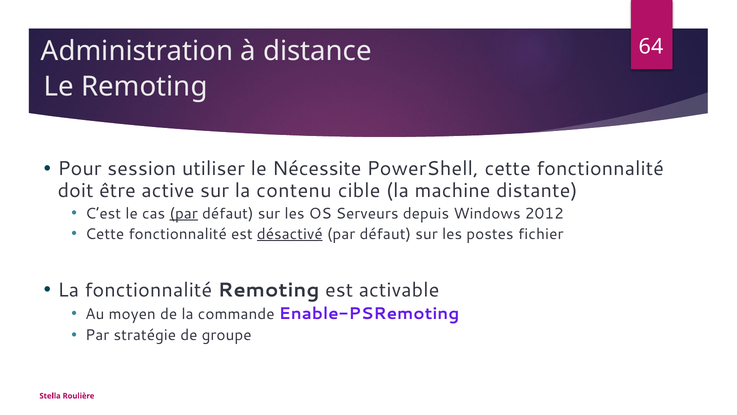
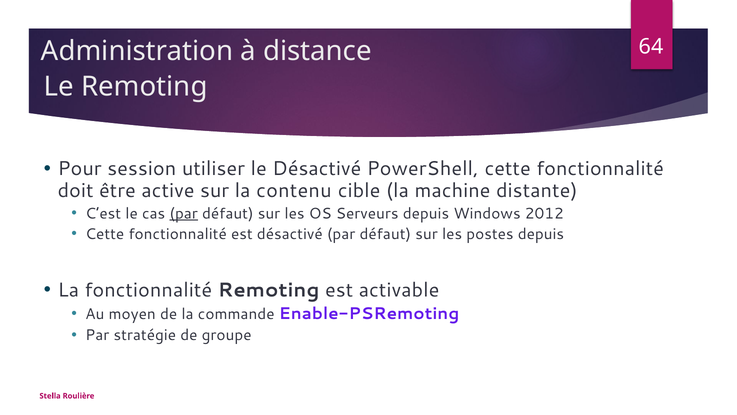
le Nécessite: Nécessite -> Désactivé
désactivé at (290, 234) underline: present -> none
postes fichier: fichier -> depuis
